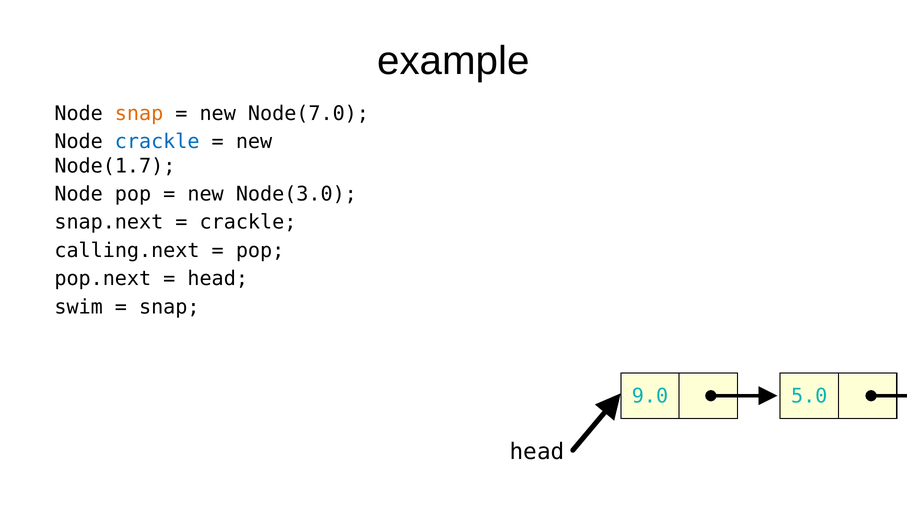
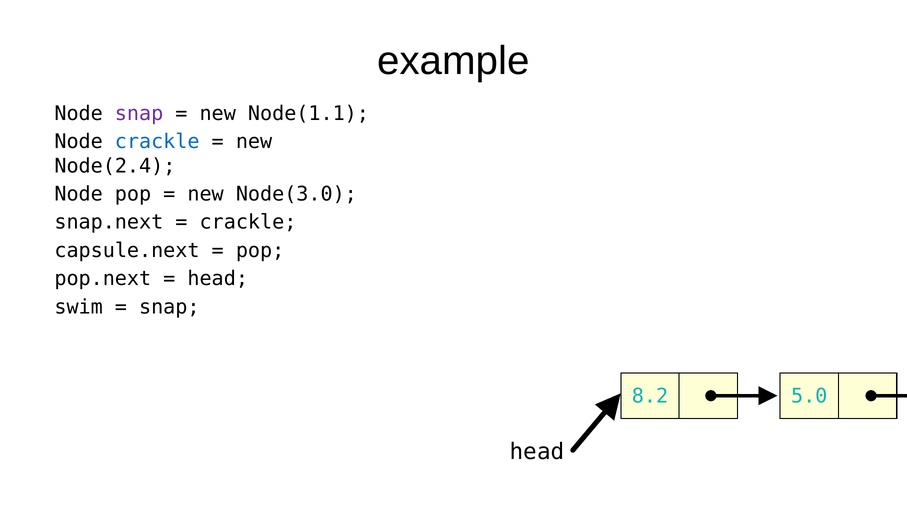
snap at (139, 114) colour: orange -> purple
Node(7.0: Node(7.0 -> Node(1.1
Node(1.7: Node(1.7 -> Node(2.4
calling.next: calling.next -> capsule.next
9.0: 9.0 -> 8.2
